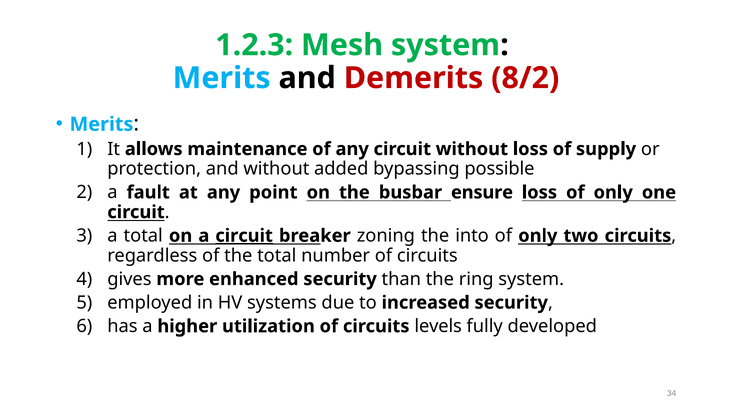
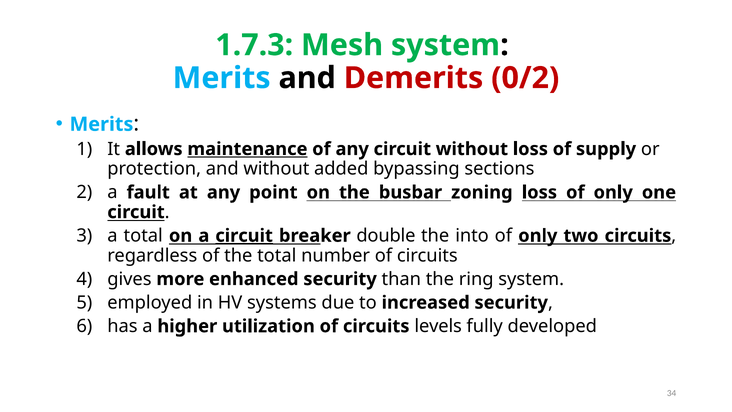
1.2.3: 1.2.3 -> 1.7.3
8/2: 8/2 -> 0/2
maintenance underline: none -> present
possible: possible -> sections
ensure: ensure -> zoning
zoning: zoning -> double
